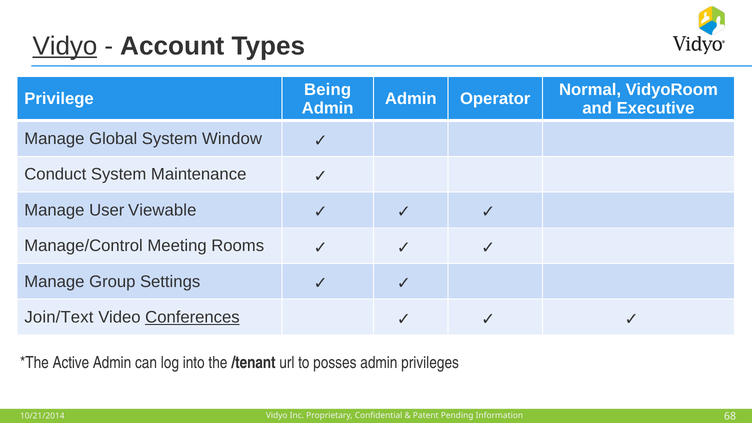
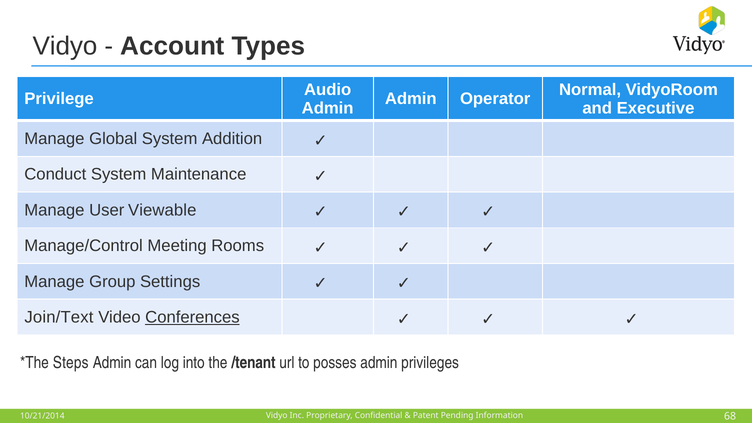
Vidyo at (65, 46) underline: present -> none
Being: Being -> Audio
Window: Window -> Addition
Active: Active -> Steps
